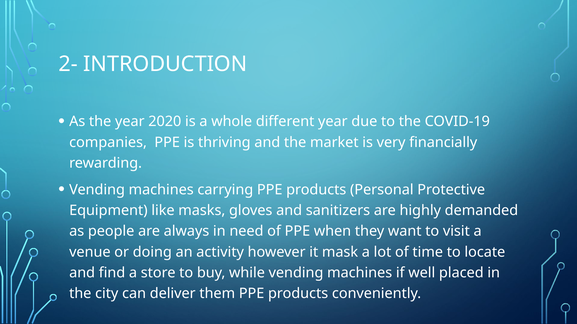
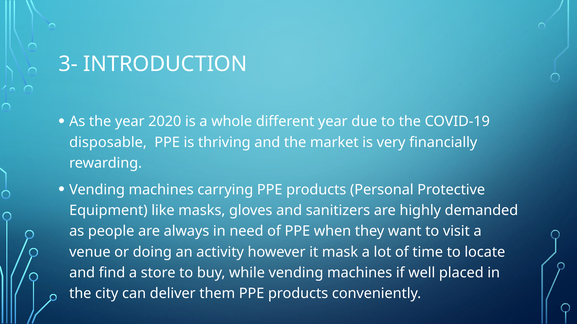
2-: 2- -> 3-
companies: companies -> disposable
